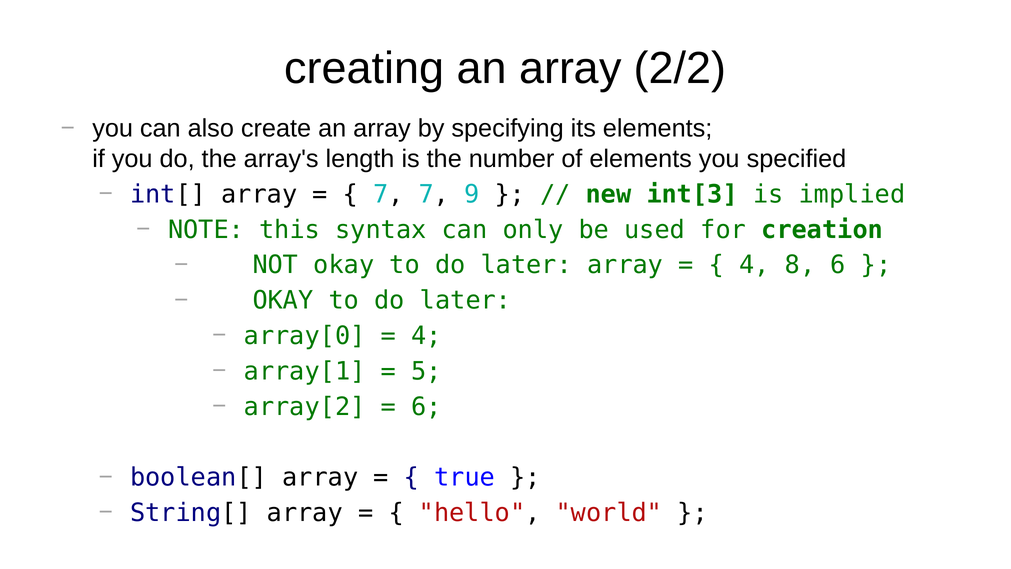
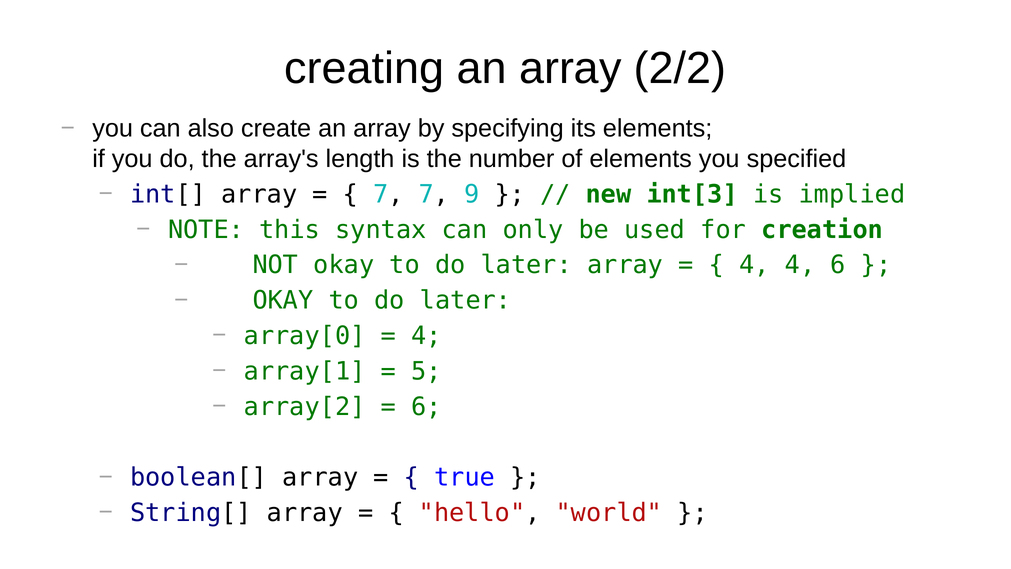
4 8: 8 -> 4
